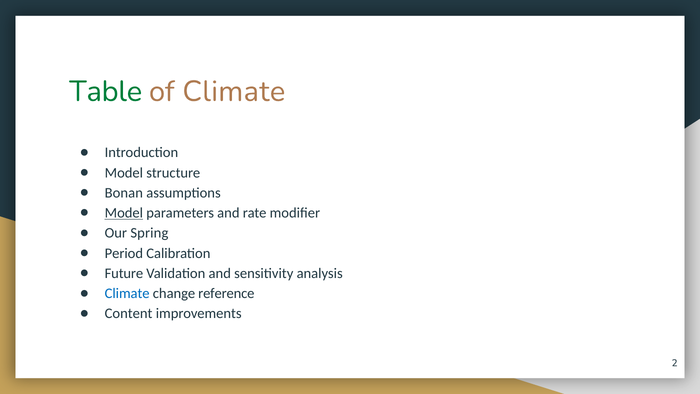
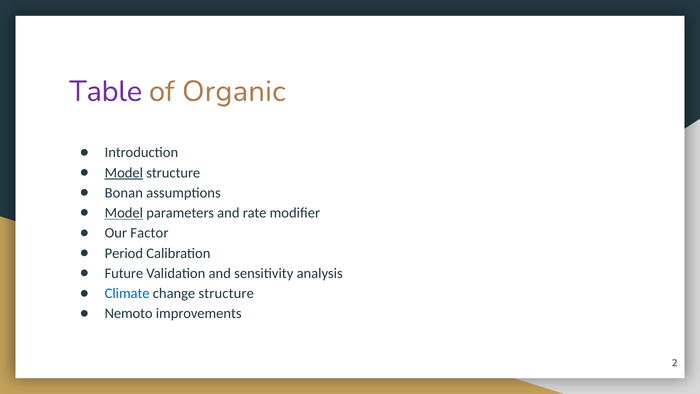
Table colour: green -> purple
of Climate: Climate -> Organic
Model at (124, 173) underline: none -> present
Spring: Spring -> Factor
change reference: reference -> structure
Content: Content -> Nemoto
